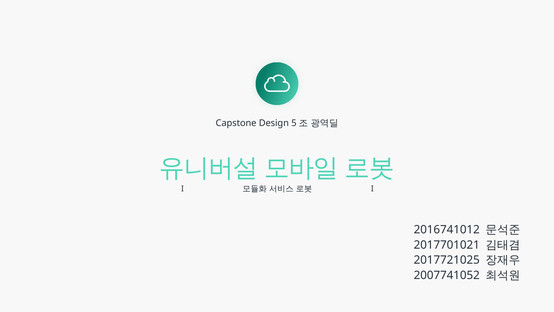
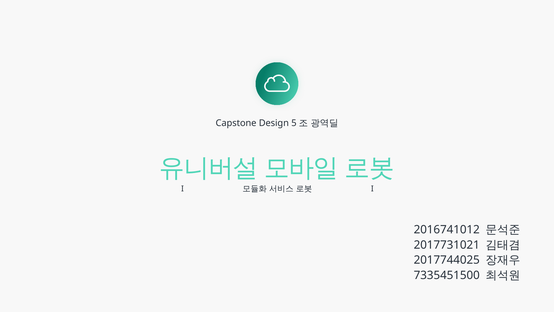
2017701021: 2017701021 -> 2017731021
2017721025: 2017721025 -> 2017744025
2007741052: 2007741052 -> 7335451500
